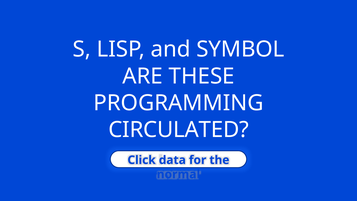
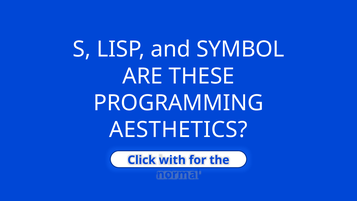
CIRCULATED: CIRCULATED -> AESTHETICS
data: data -> with
